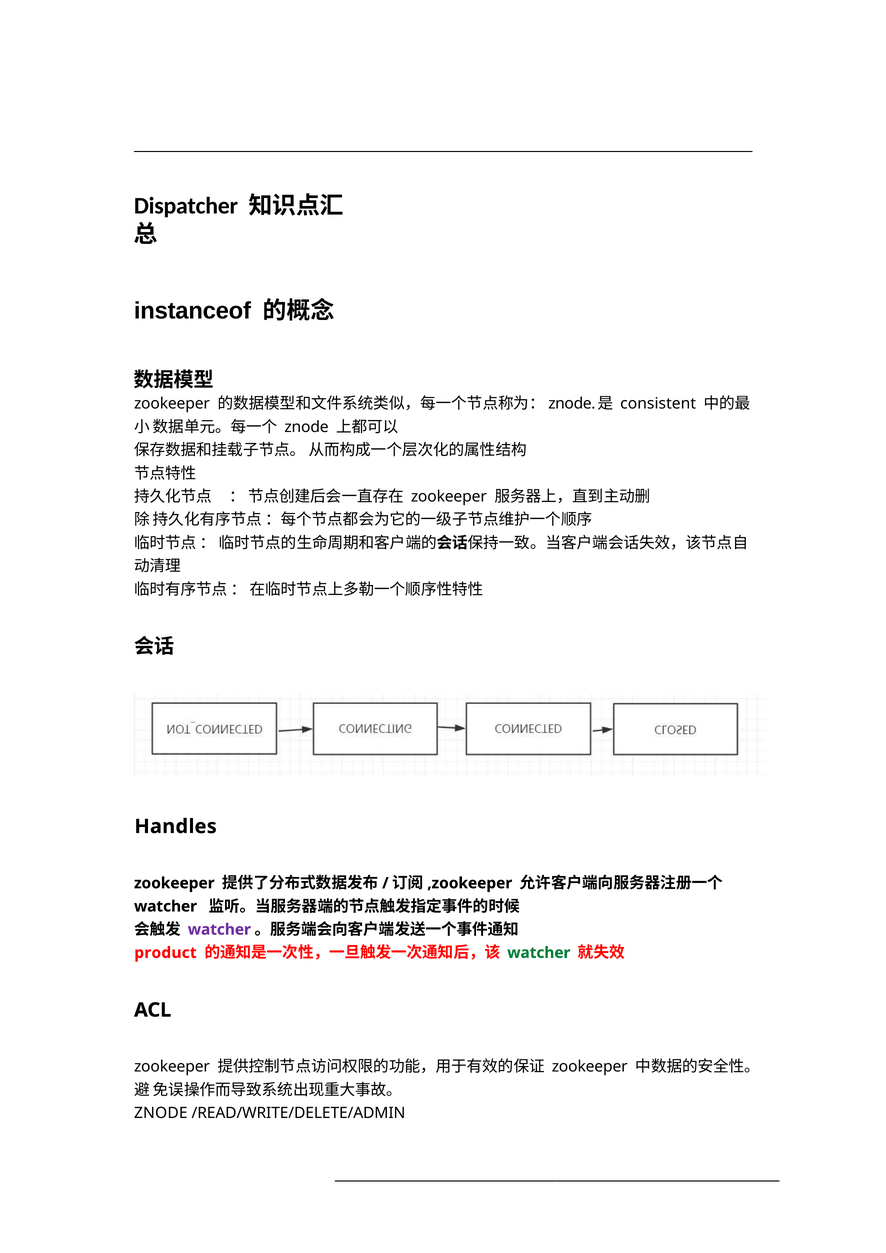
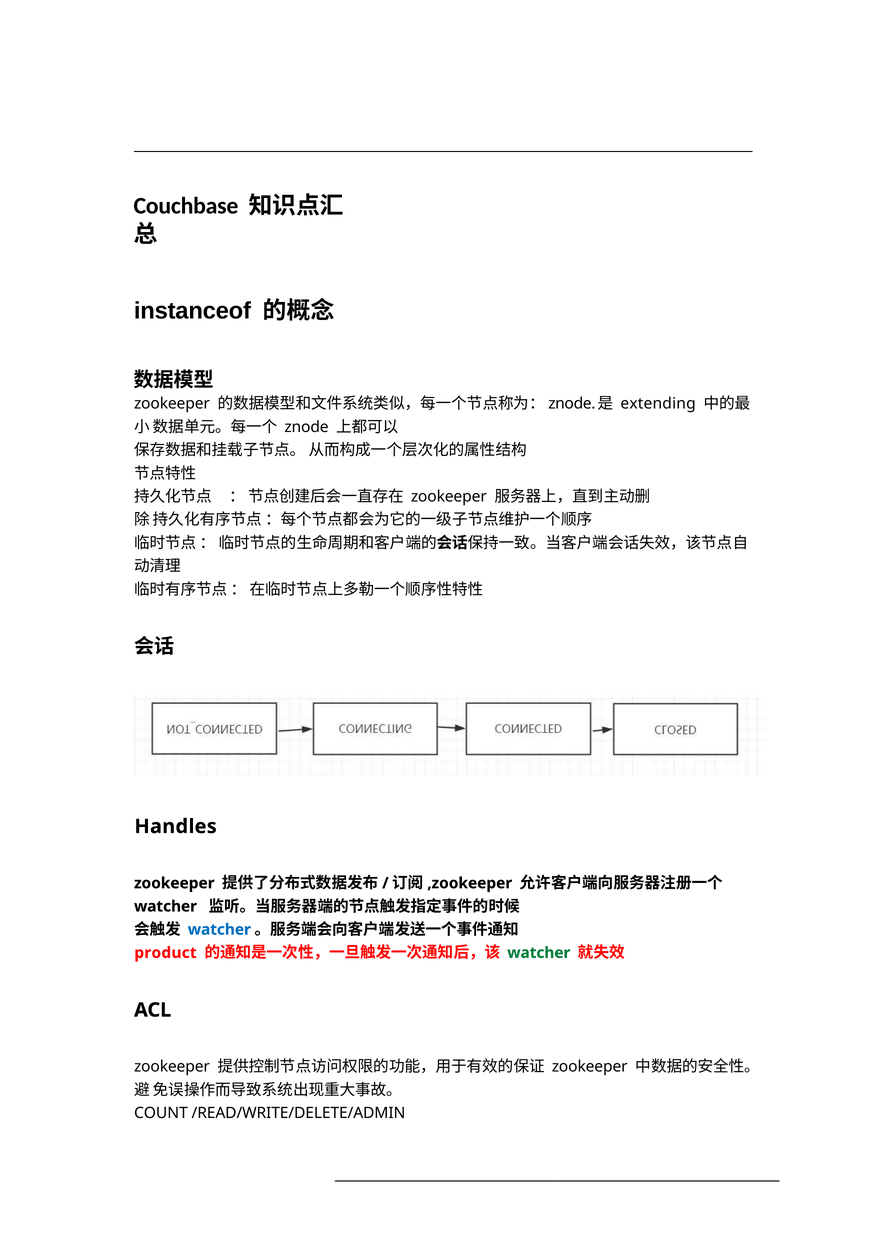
Dispatcher: Dispatcher -> Couchbase
consistent: consistent -> extending
watcher at (219, 930) colour: purple -> blue
ZNODE at (161, 1114): ZNODE -> COUNT
